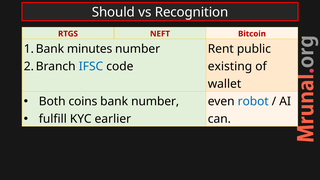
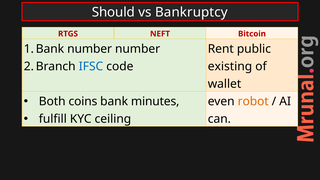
Recognition: Recognition -> Bankruptcy
minutes at (90, 49): minutes -> number
bank number: number -> minutes
robot colour: blue -> orange
earlier: earlier -> ceiling
